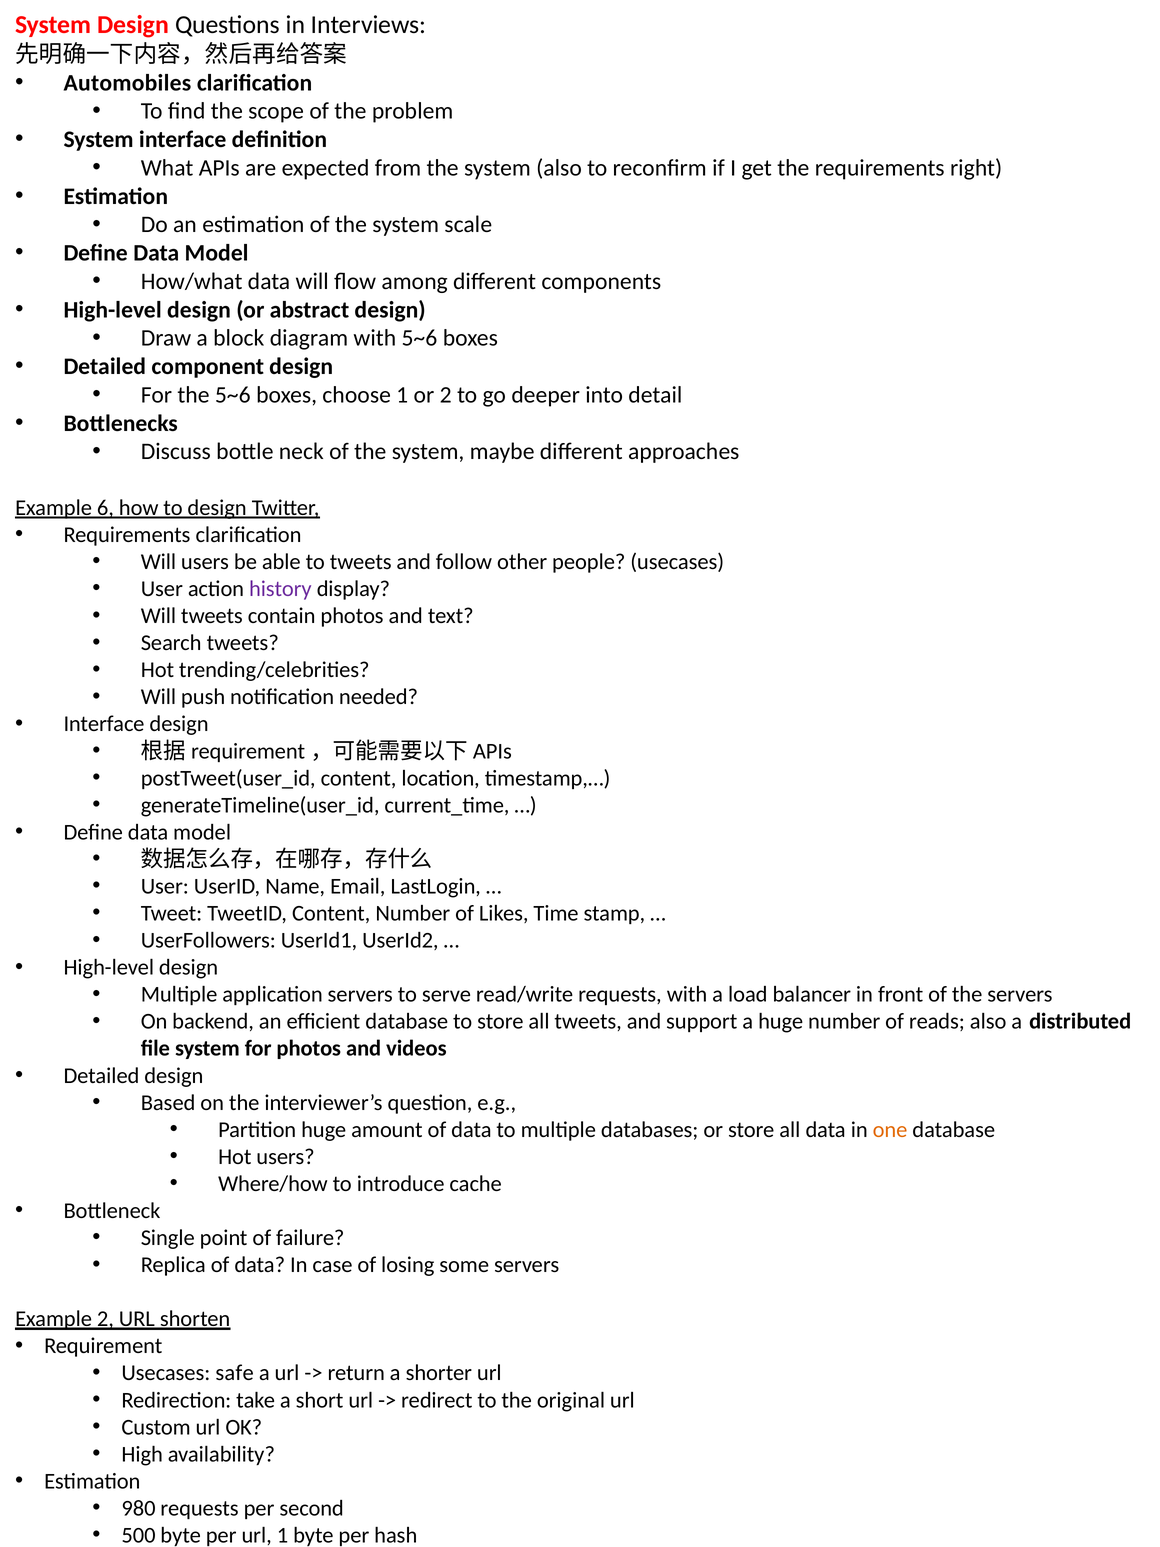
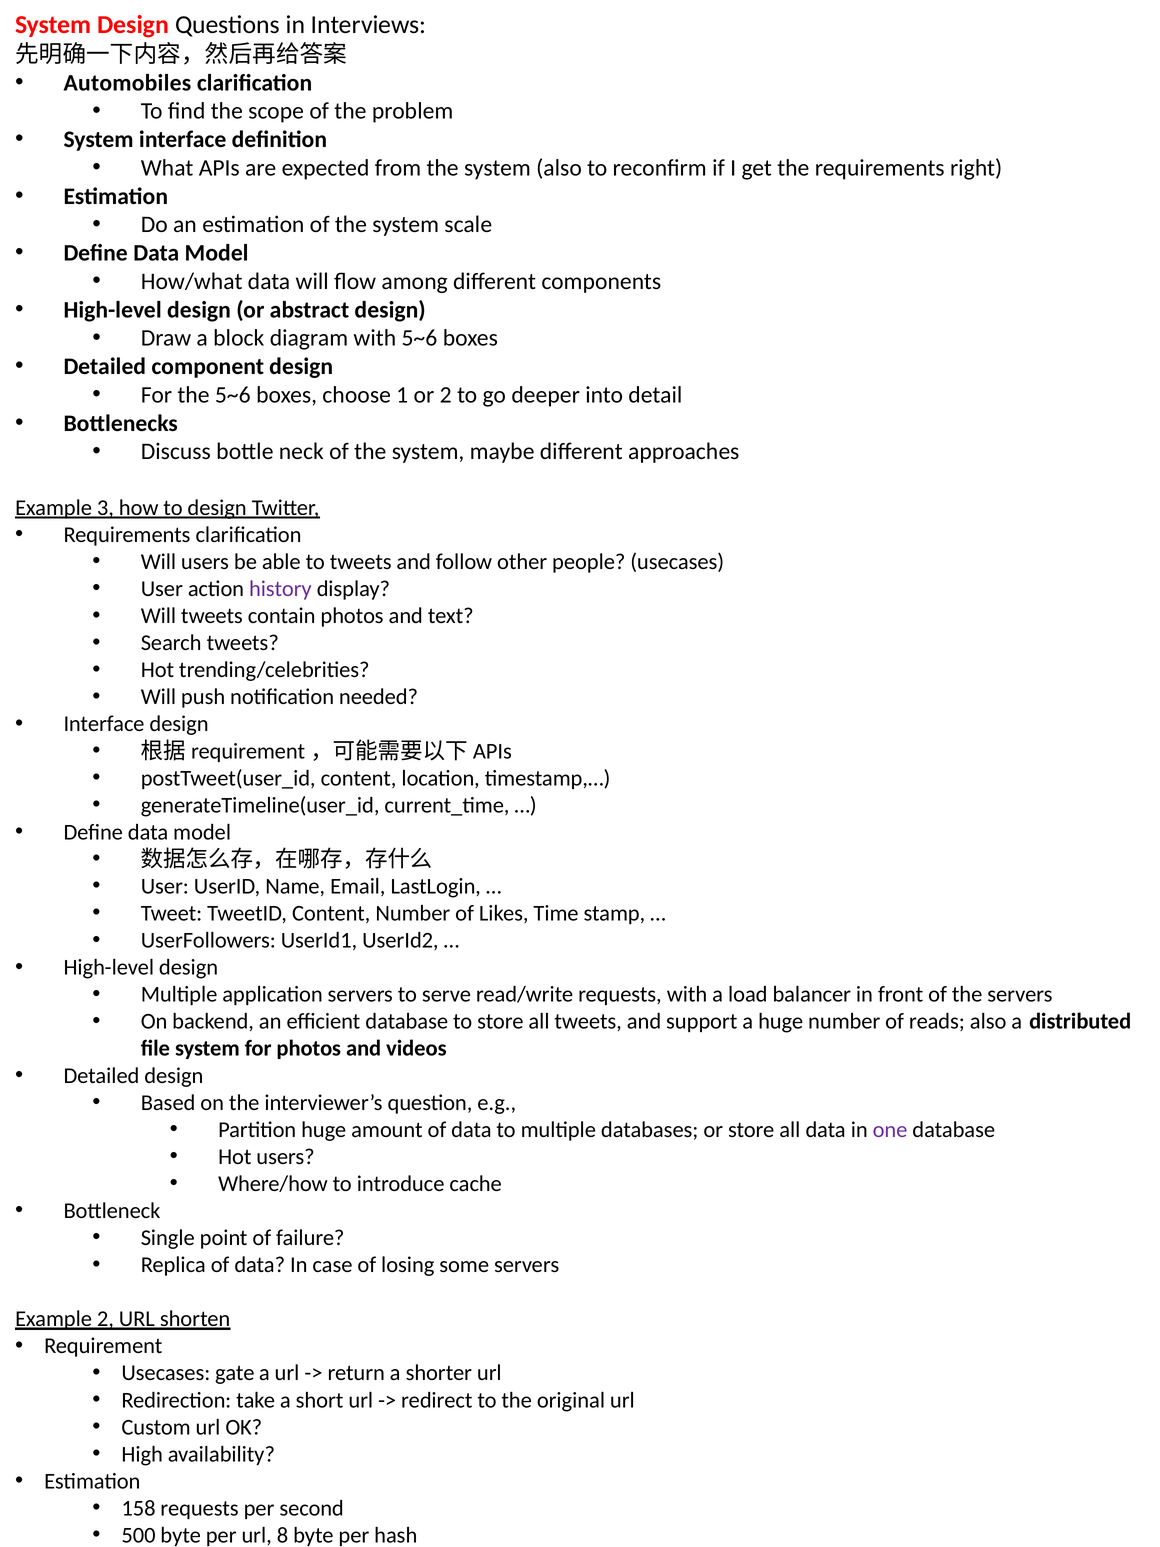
6: 6 -> 3
one at (890, 1129) colour: orange -> purple
safe: safe -> gate
980: 980 -> 158
url 1: 1 -> 8
